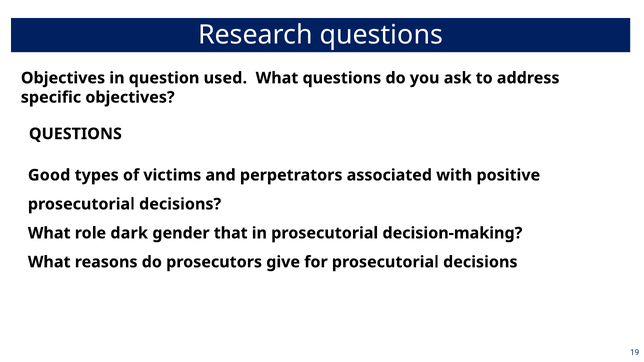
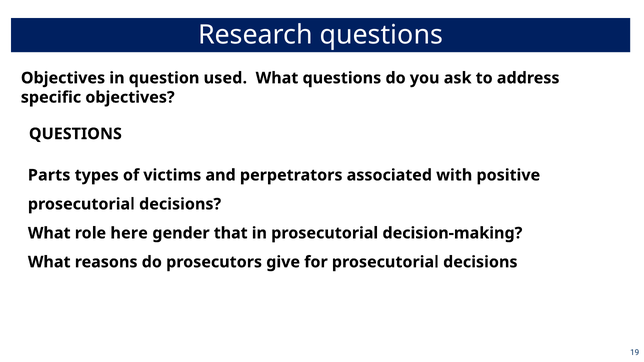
Good: Good -> Parts
dark: dark -> here
